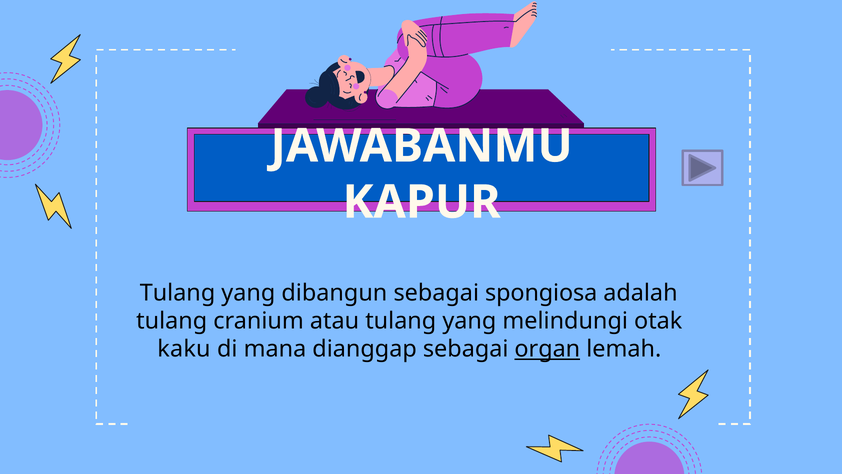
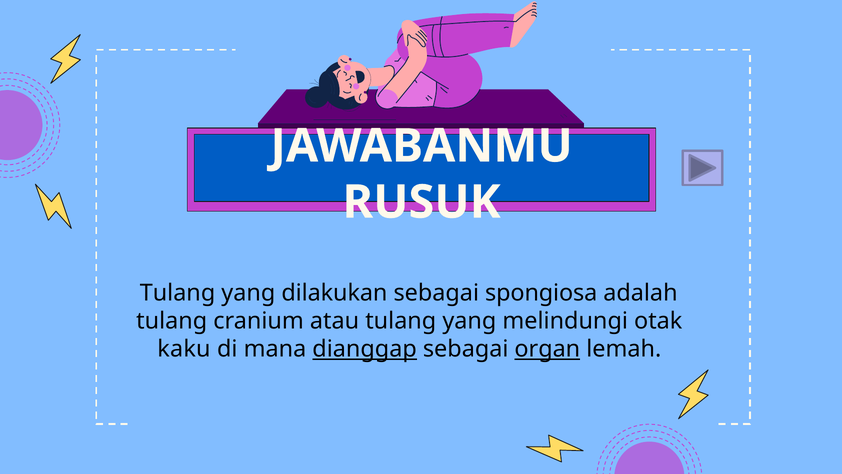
KAPUR: KAPUR -> RUSUK
dibangun: dibangun -> dilakukan
dianggap underline: none -> present
